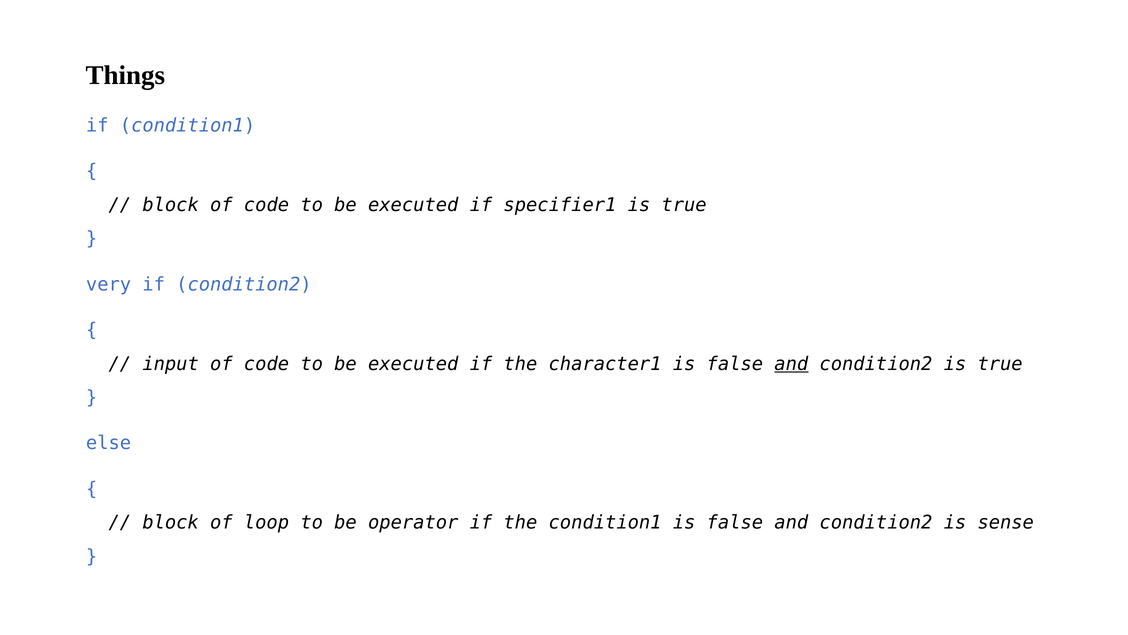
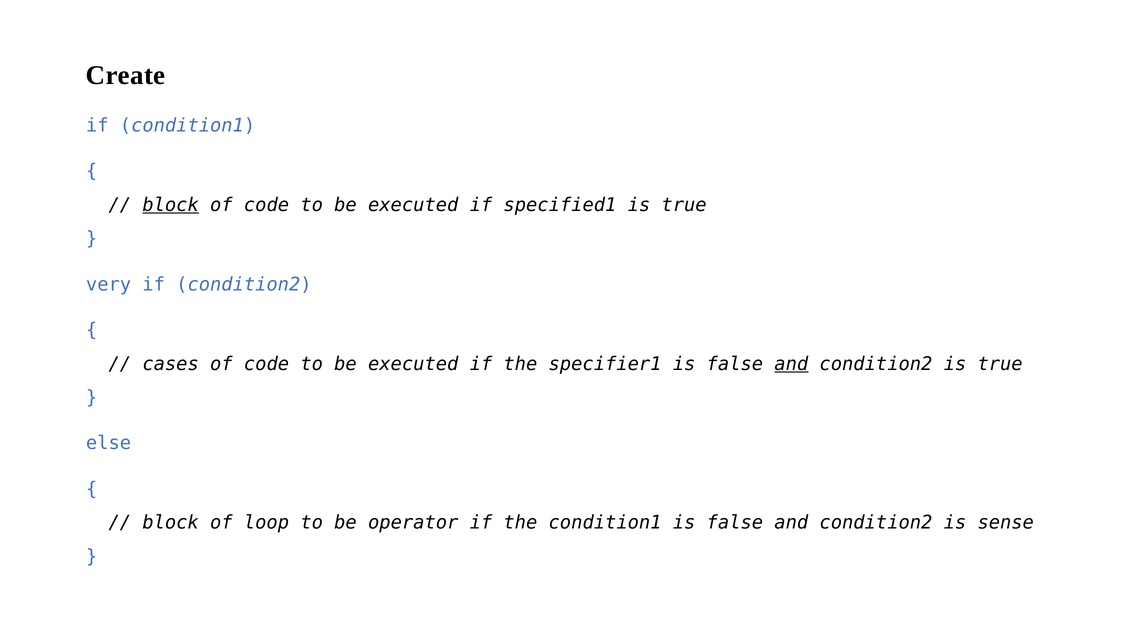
Things: Things -> Create
block at (171, 205) underline: none -> present
specifier1: specifier1 -> specified1
input: input -> cases
character1: character1 -> specifier1
